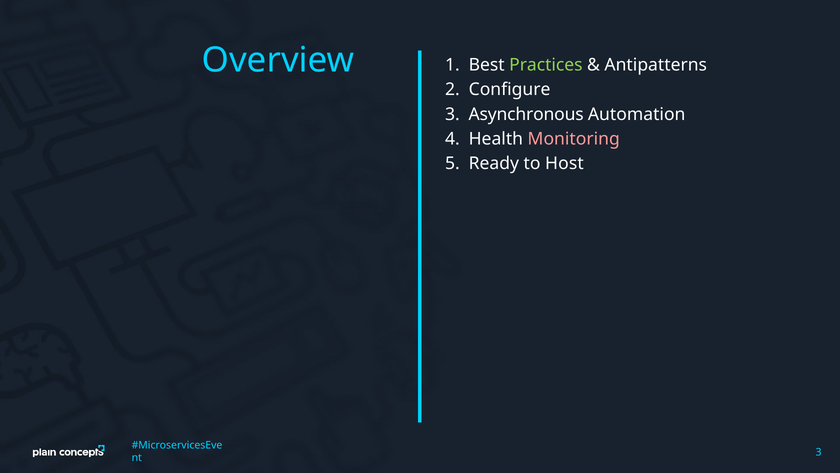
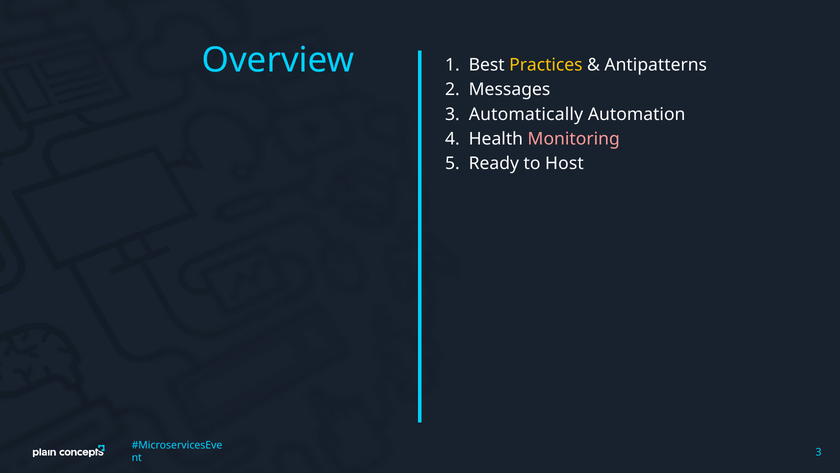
Practices colour: light green -> yellow
Configure: Configure -> Messages
Asynchronous: Asynchronous -> Automatically
